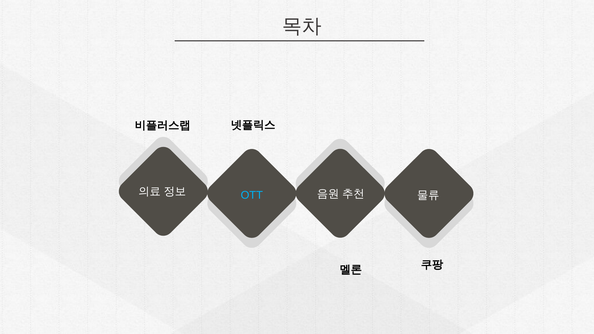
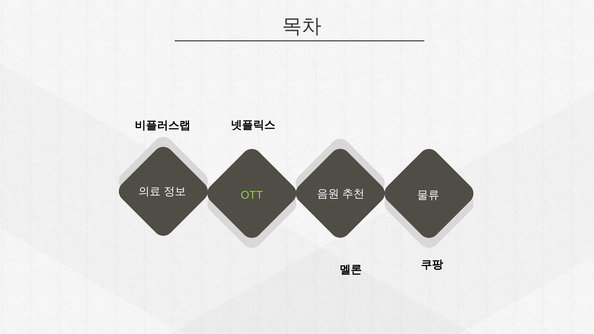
OTT colour: light blue -> light green
